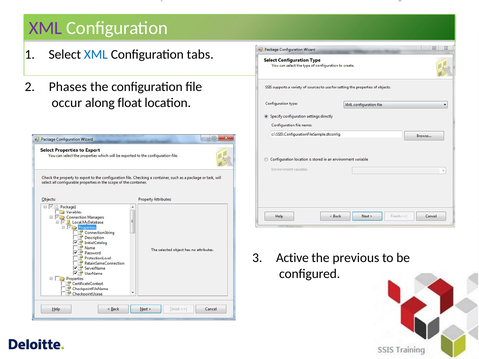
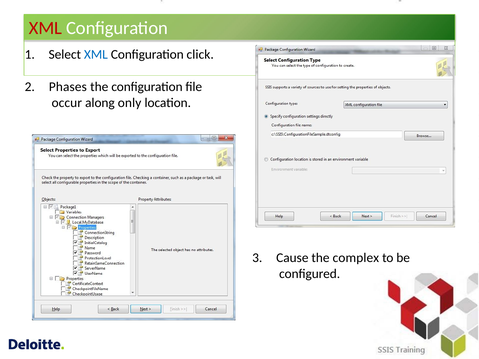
XML at (45, 28) colour: purple -> red
tabs: tabs -> click
float: float -> only
Active: Active -> Cause
previous: previous -> complex
